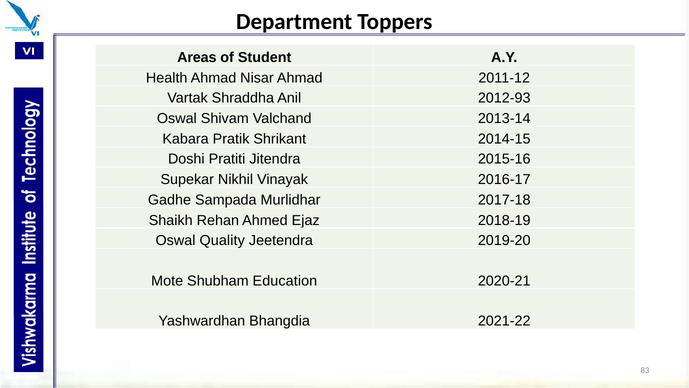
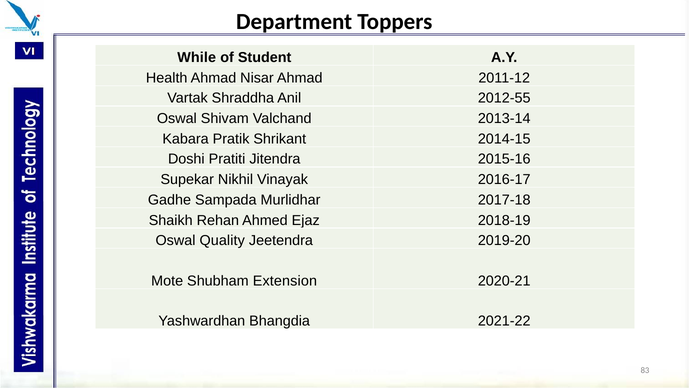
Areas: Areas -> While
2012-93: 2012-93 -> 2012-55
Education: Education -> Extension
